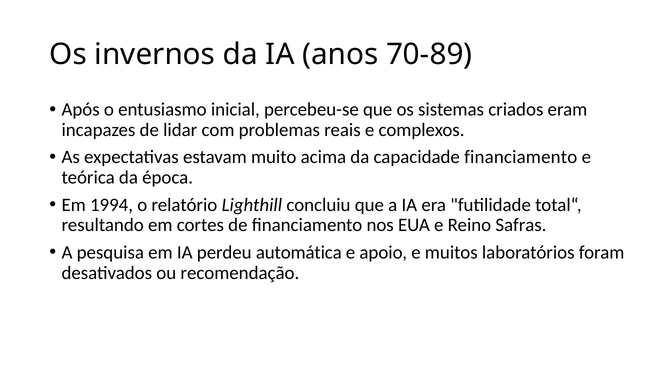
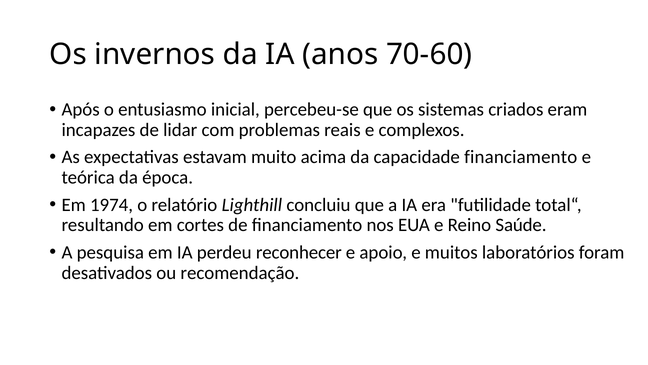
70-89: 70-89 -> 70-60
1994: 1994 -> 1974
Safras: Safras -> Saúde
automática: automática -> reconhecer
